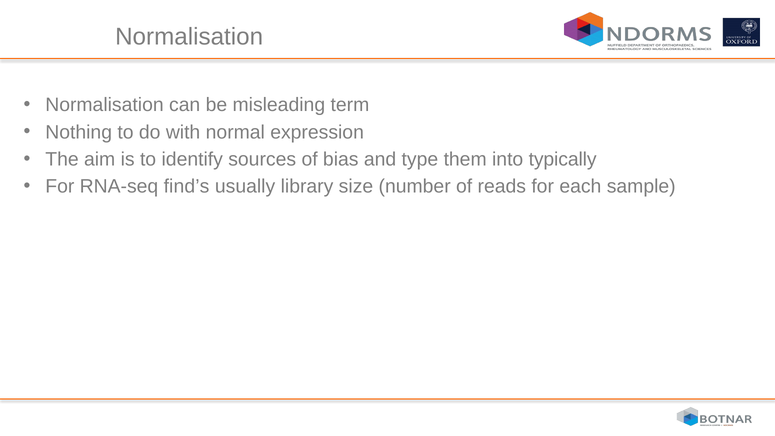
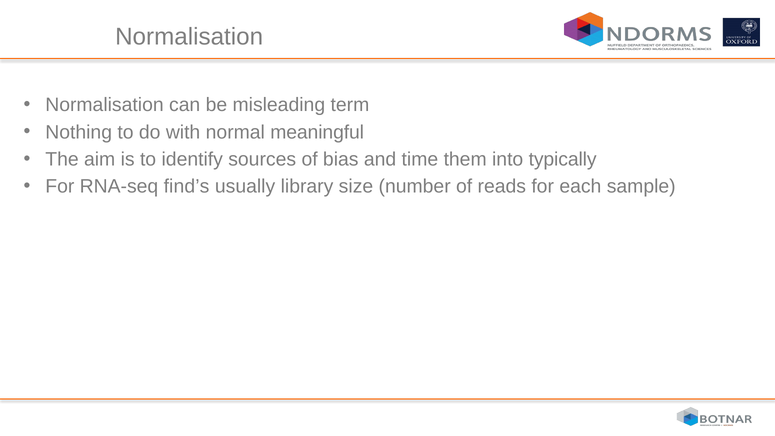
expression: expression -> meaningful
type: type -> time
